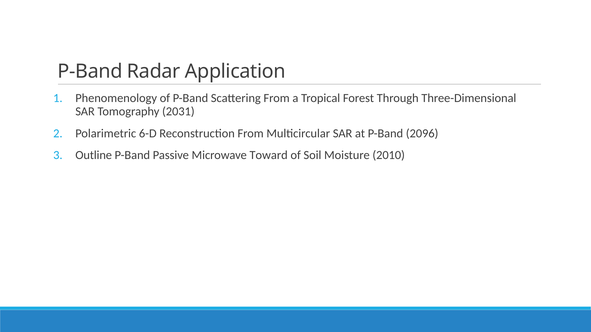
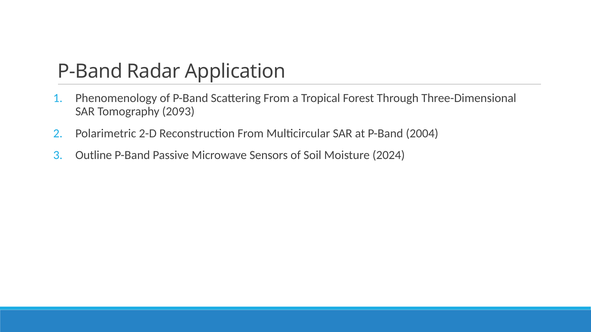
2031: 2031 -> 2093
6-D: 6-D -> 2-D
2096: 2096 -> 2004
Toward: Toward -> Sensors
2010: 2010 -> 2024
